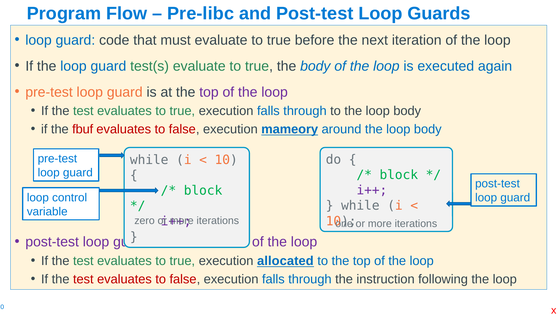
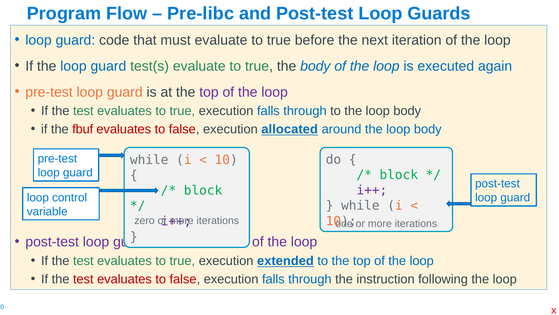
mameory: mameory -> allocated
allocated: allocated -> extended
